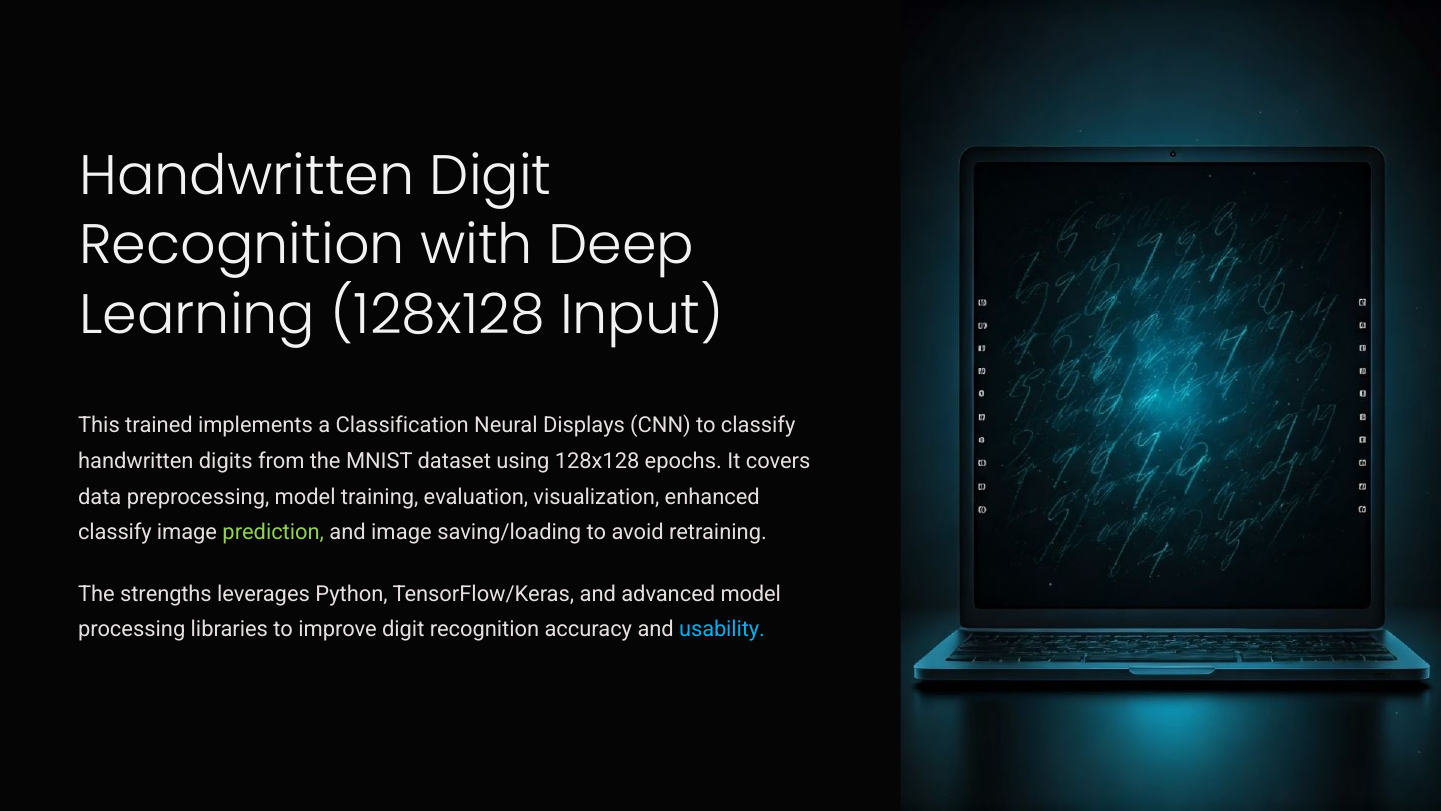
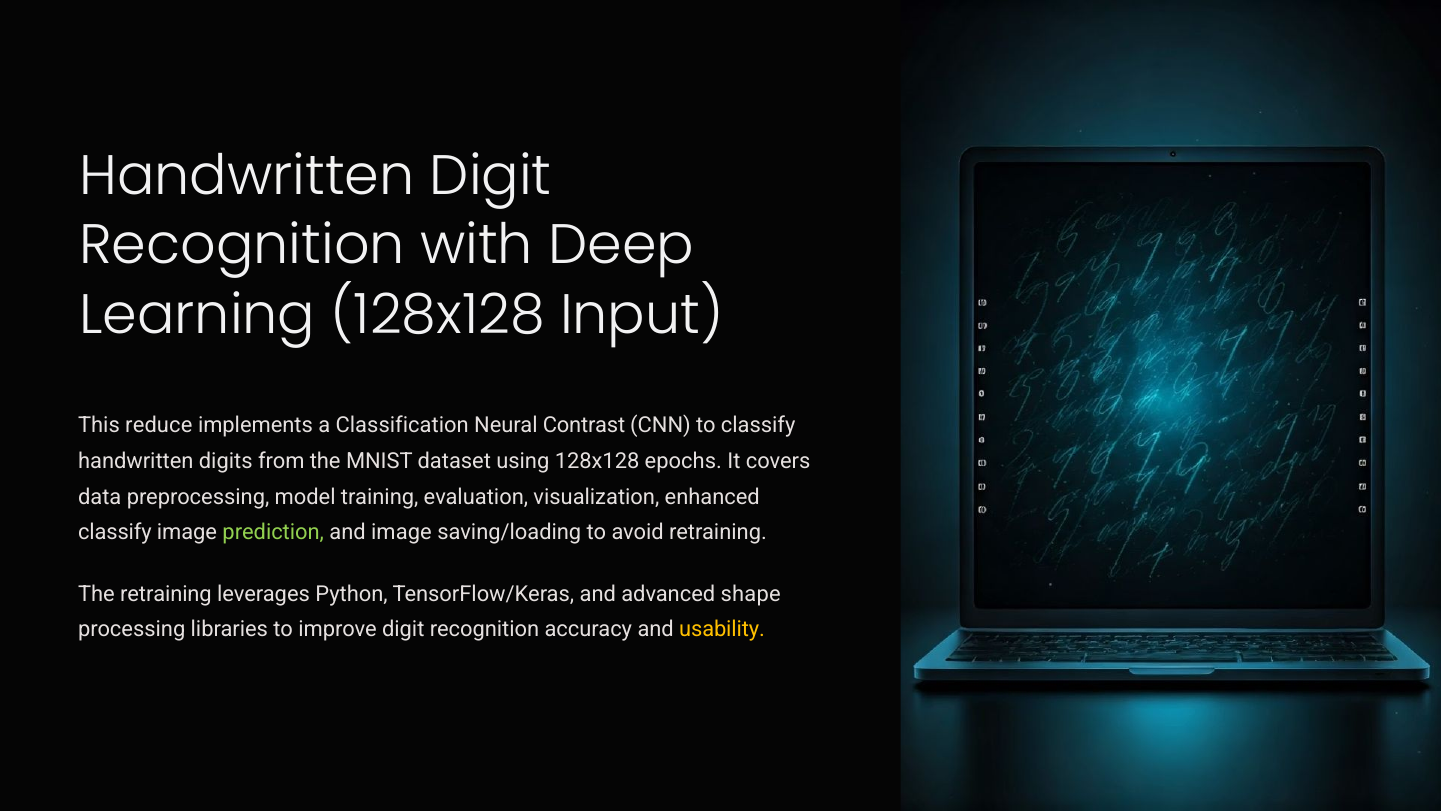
trained: trained -> reduce
Displays: Displays -> Contrast
The strengths: strengths -> retraining
advanced model: model -> shape
usability colour: light blue -> yellow
